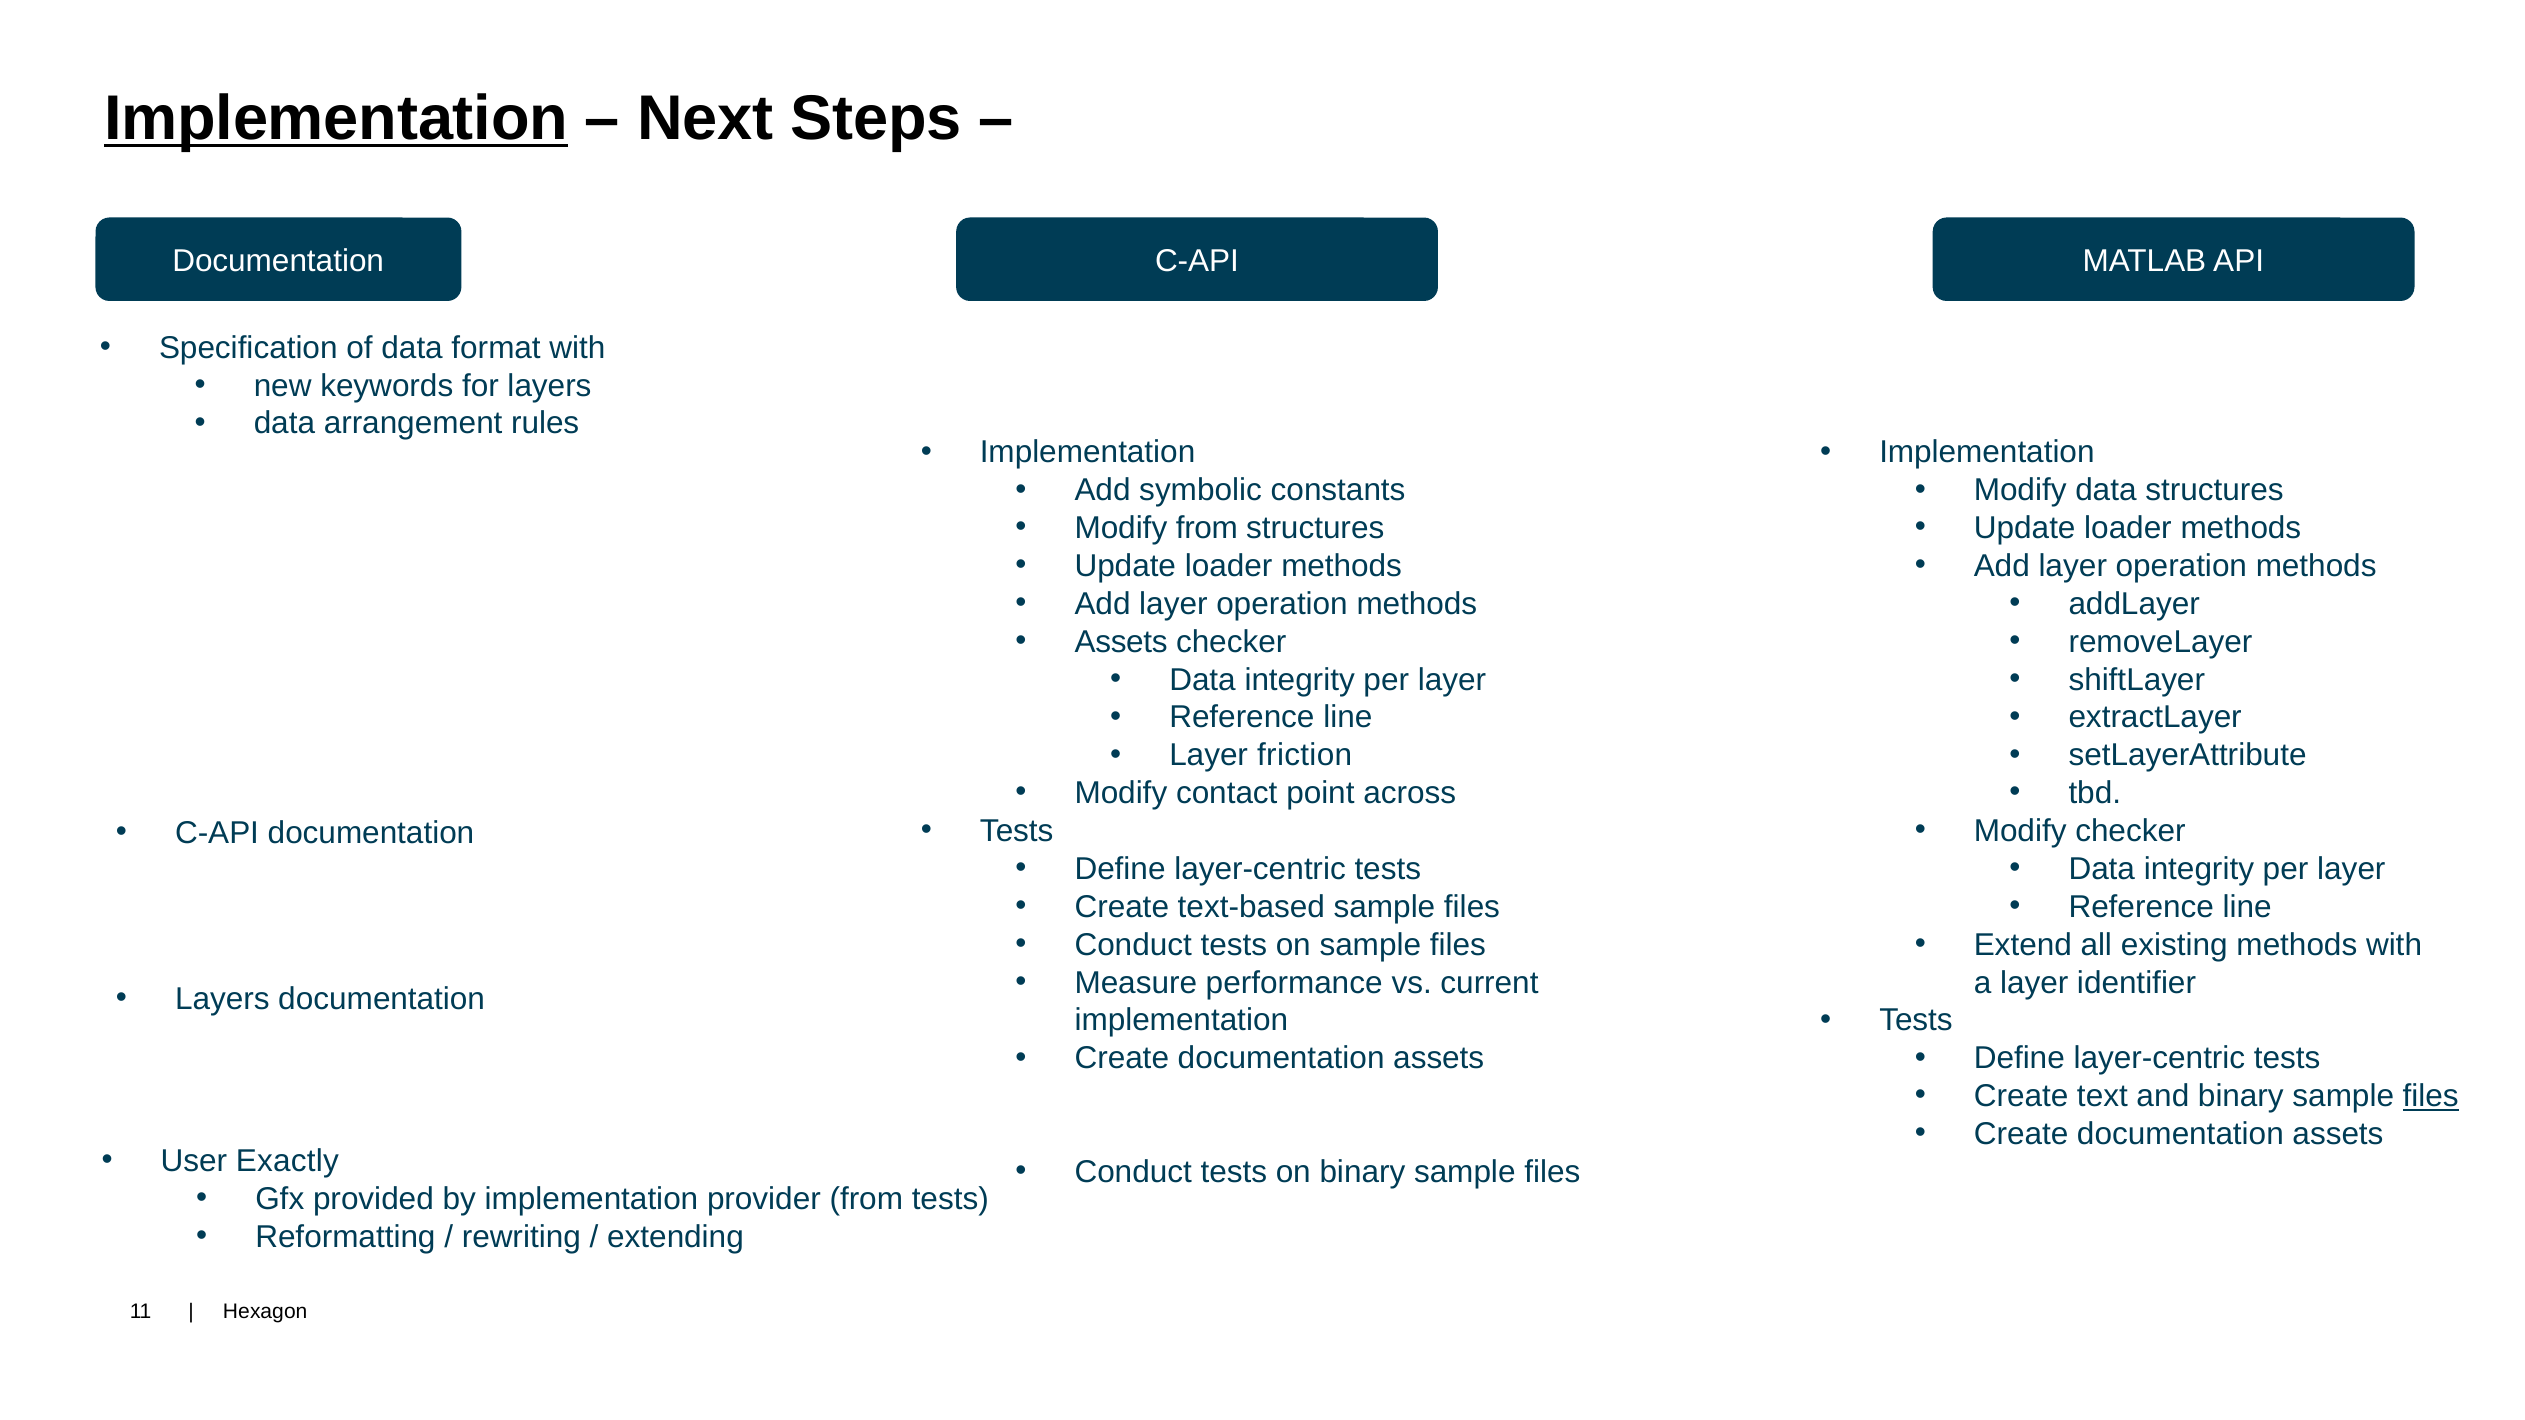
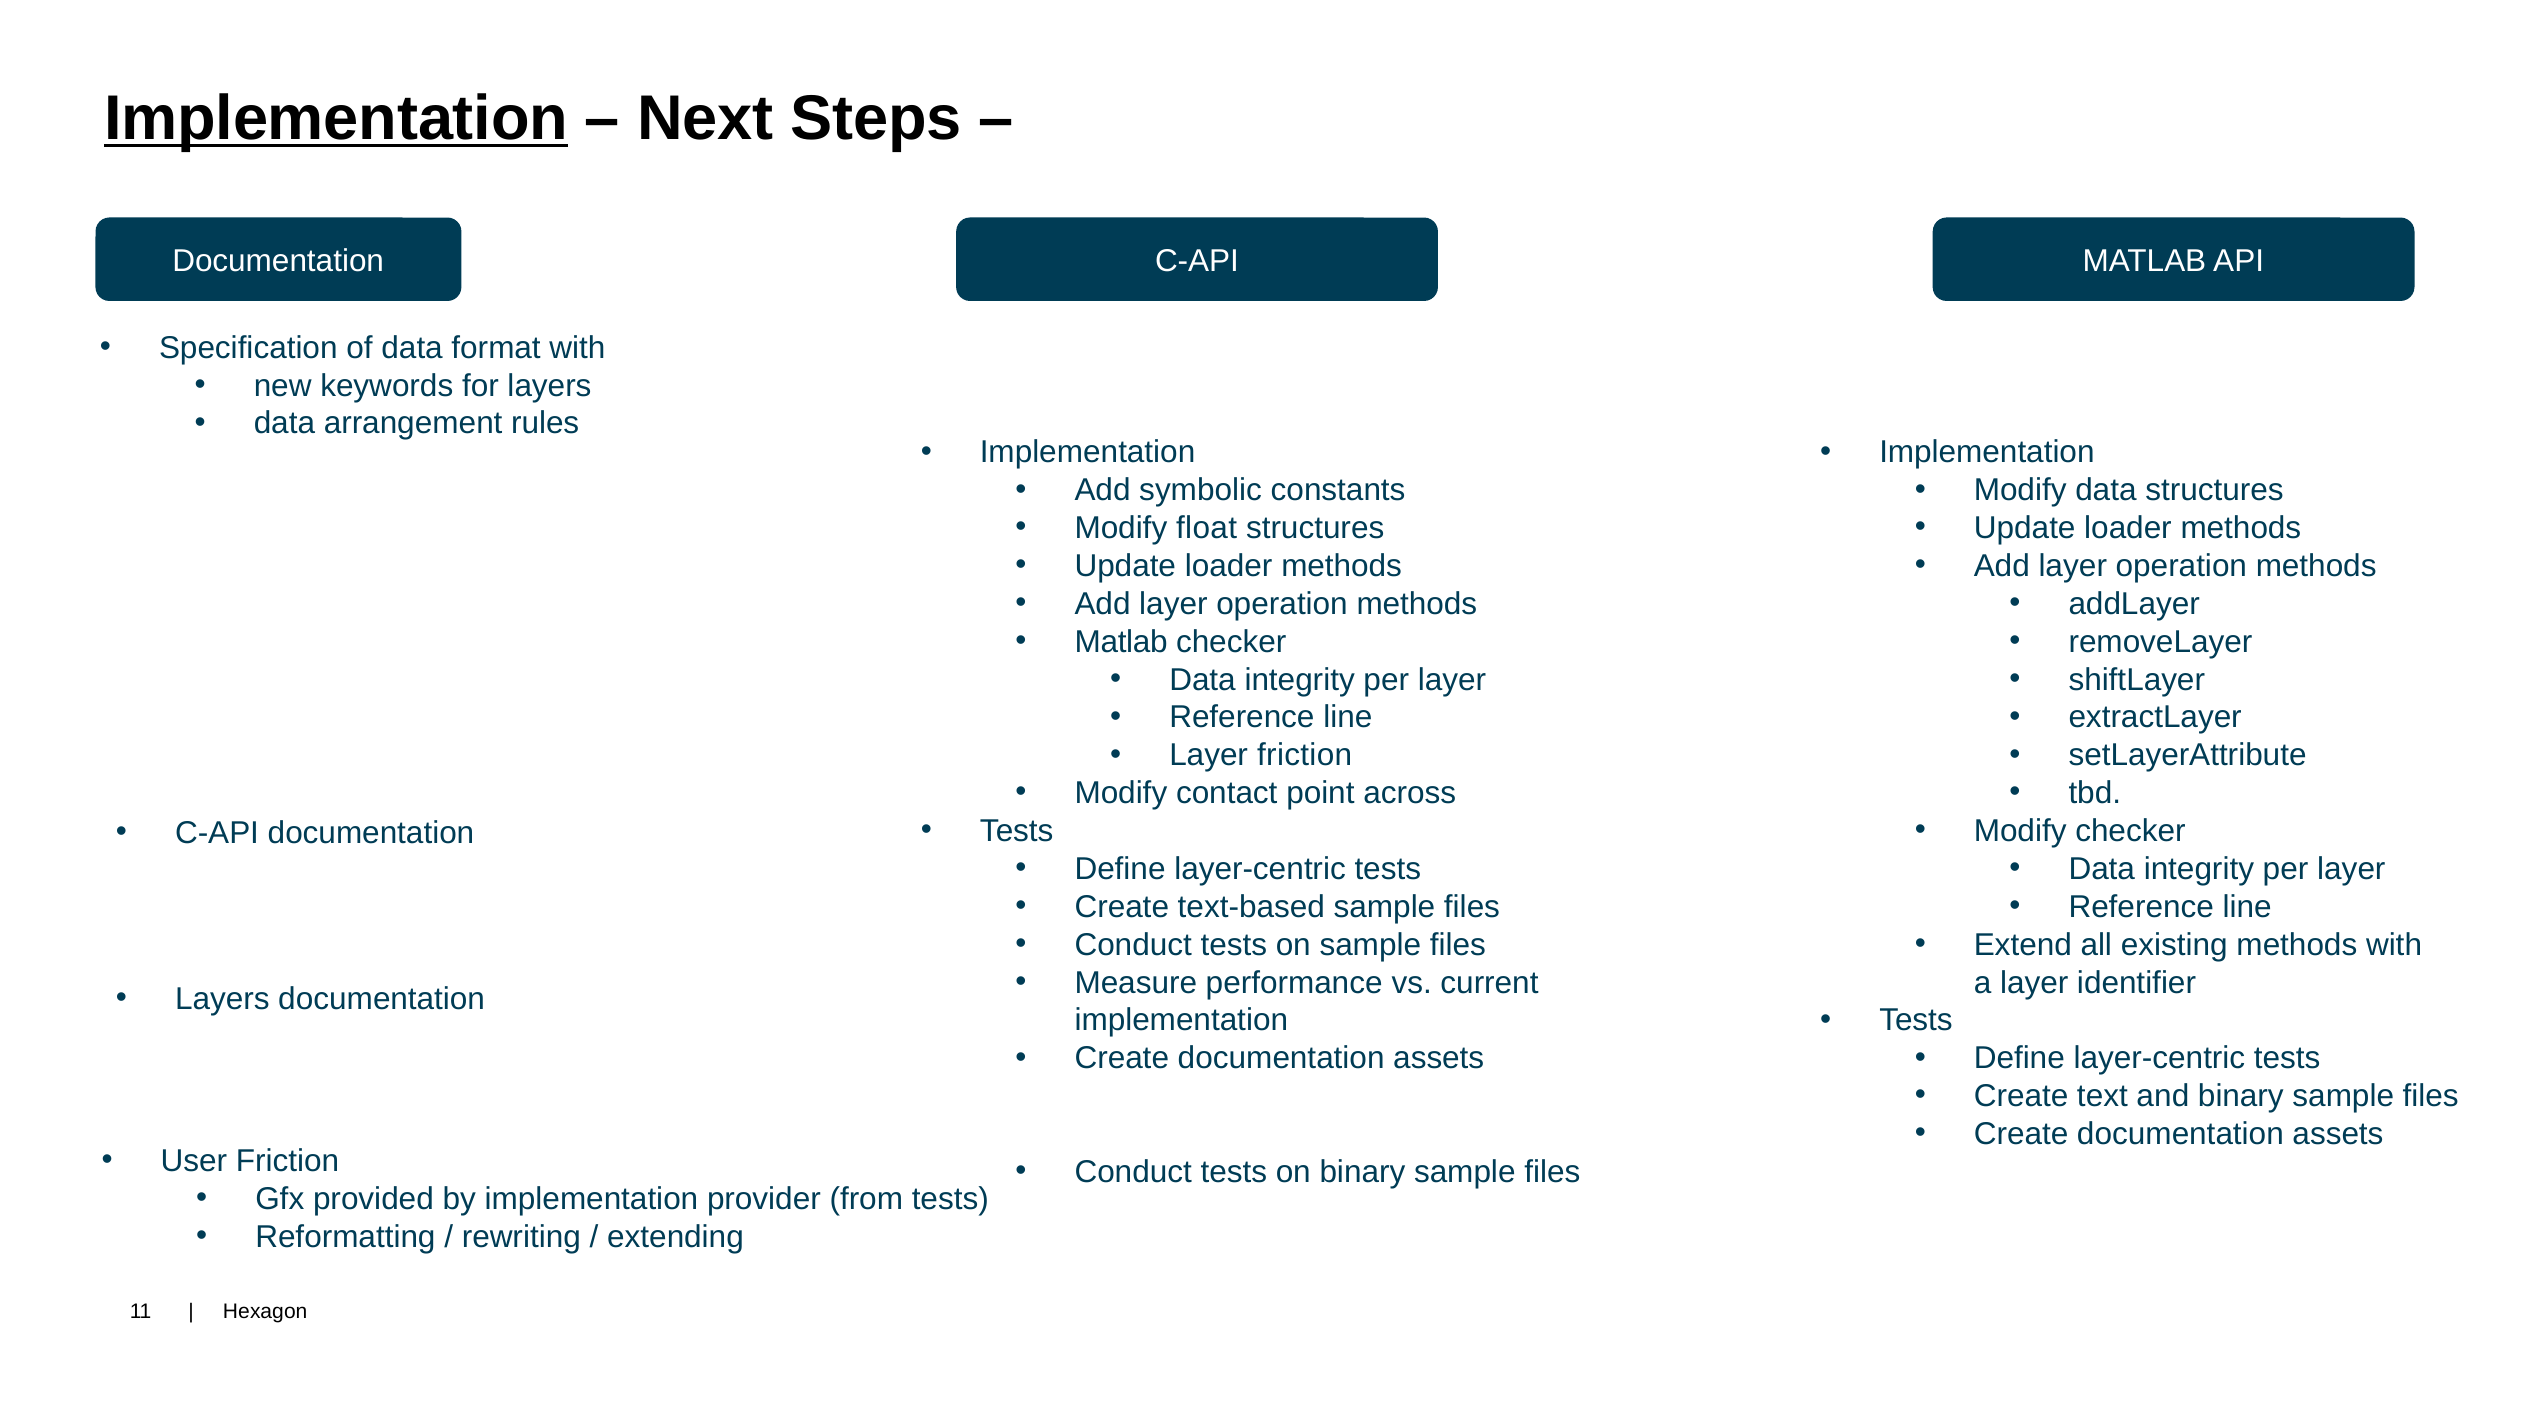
Modify from: from -> float
Assets at (1121, 642): Assets -> Matlab
files at (2431, 1096) underline: present -> none
User Exactly: Exactly -> Friction
